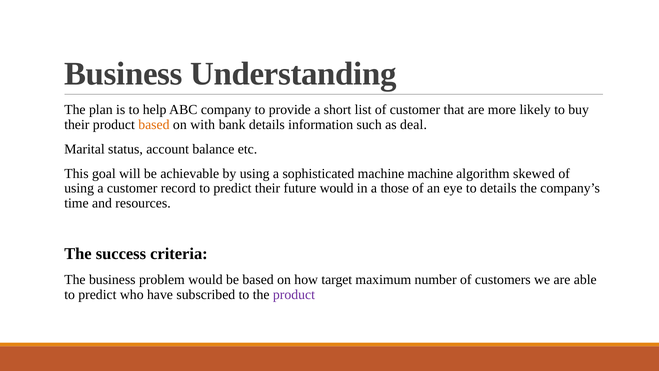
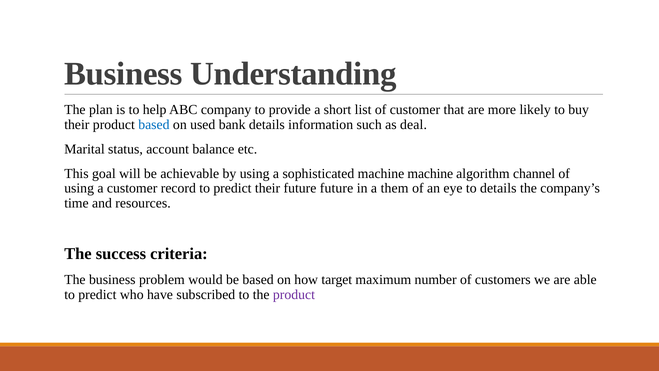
based at (154, 124) colour: orange -> blue
with: with -> used
skewed: skewed -> channel
future would: would -> future
those: those -> them
